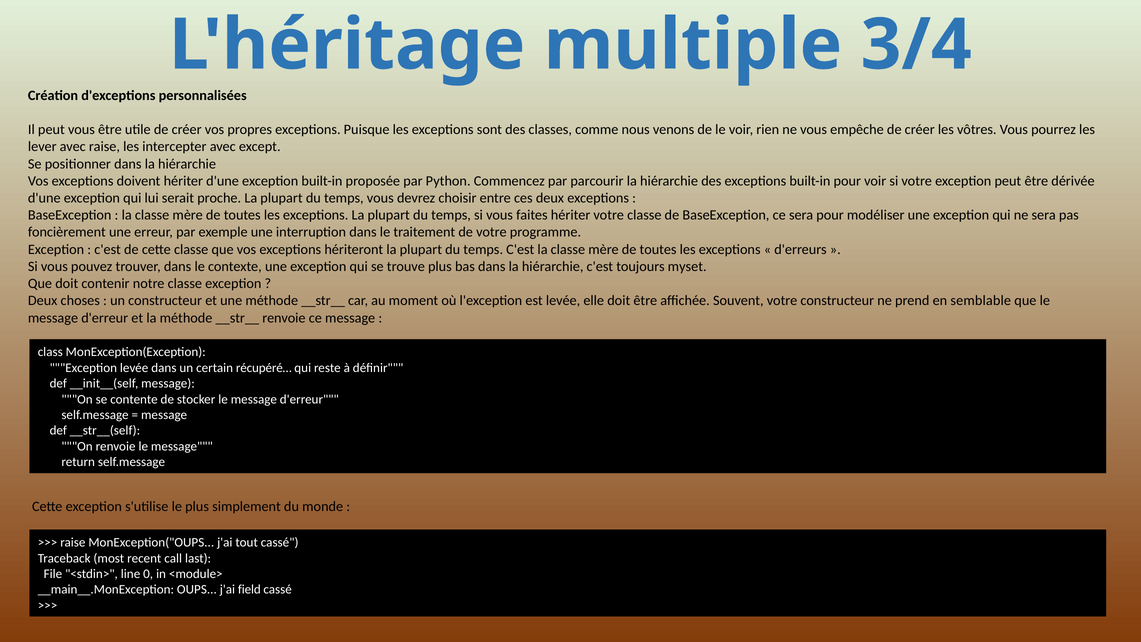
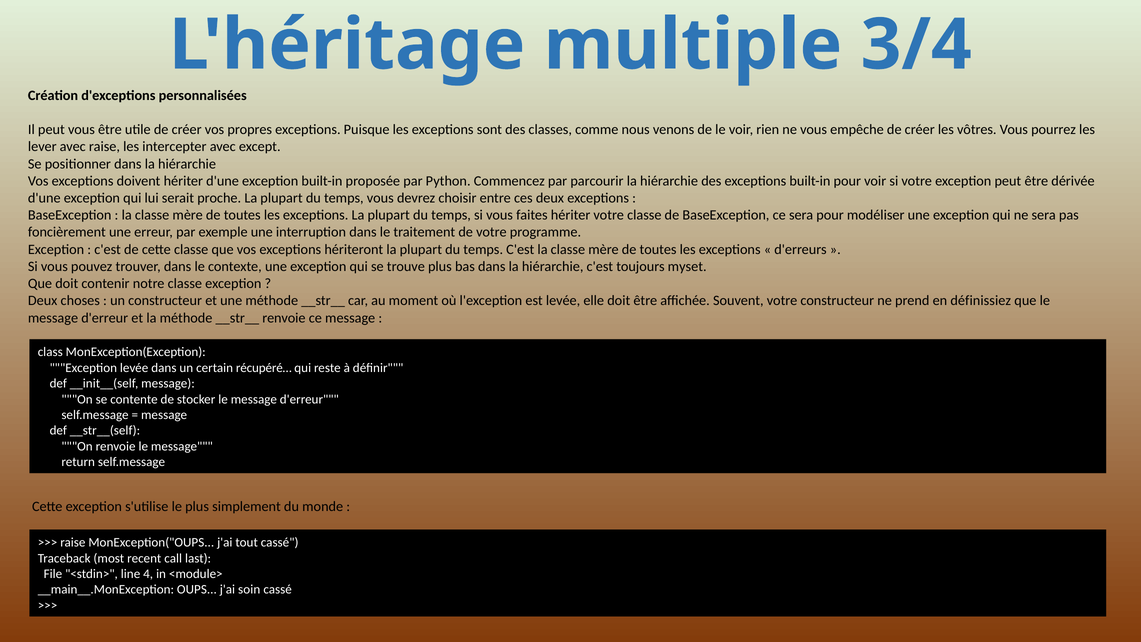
semblable: semblable -> définissiez
0: 0 -> 4
field: field -> soin
